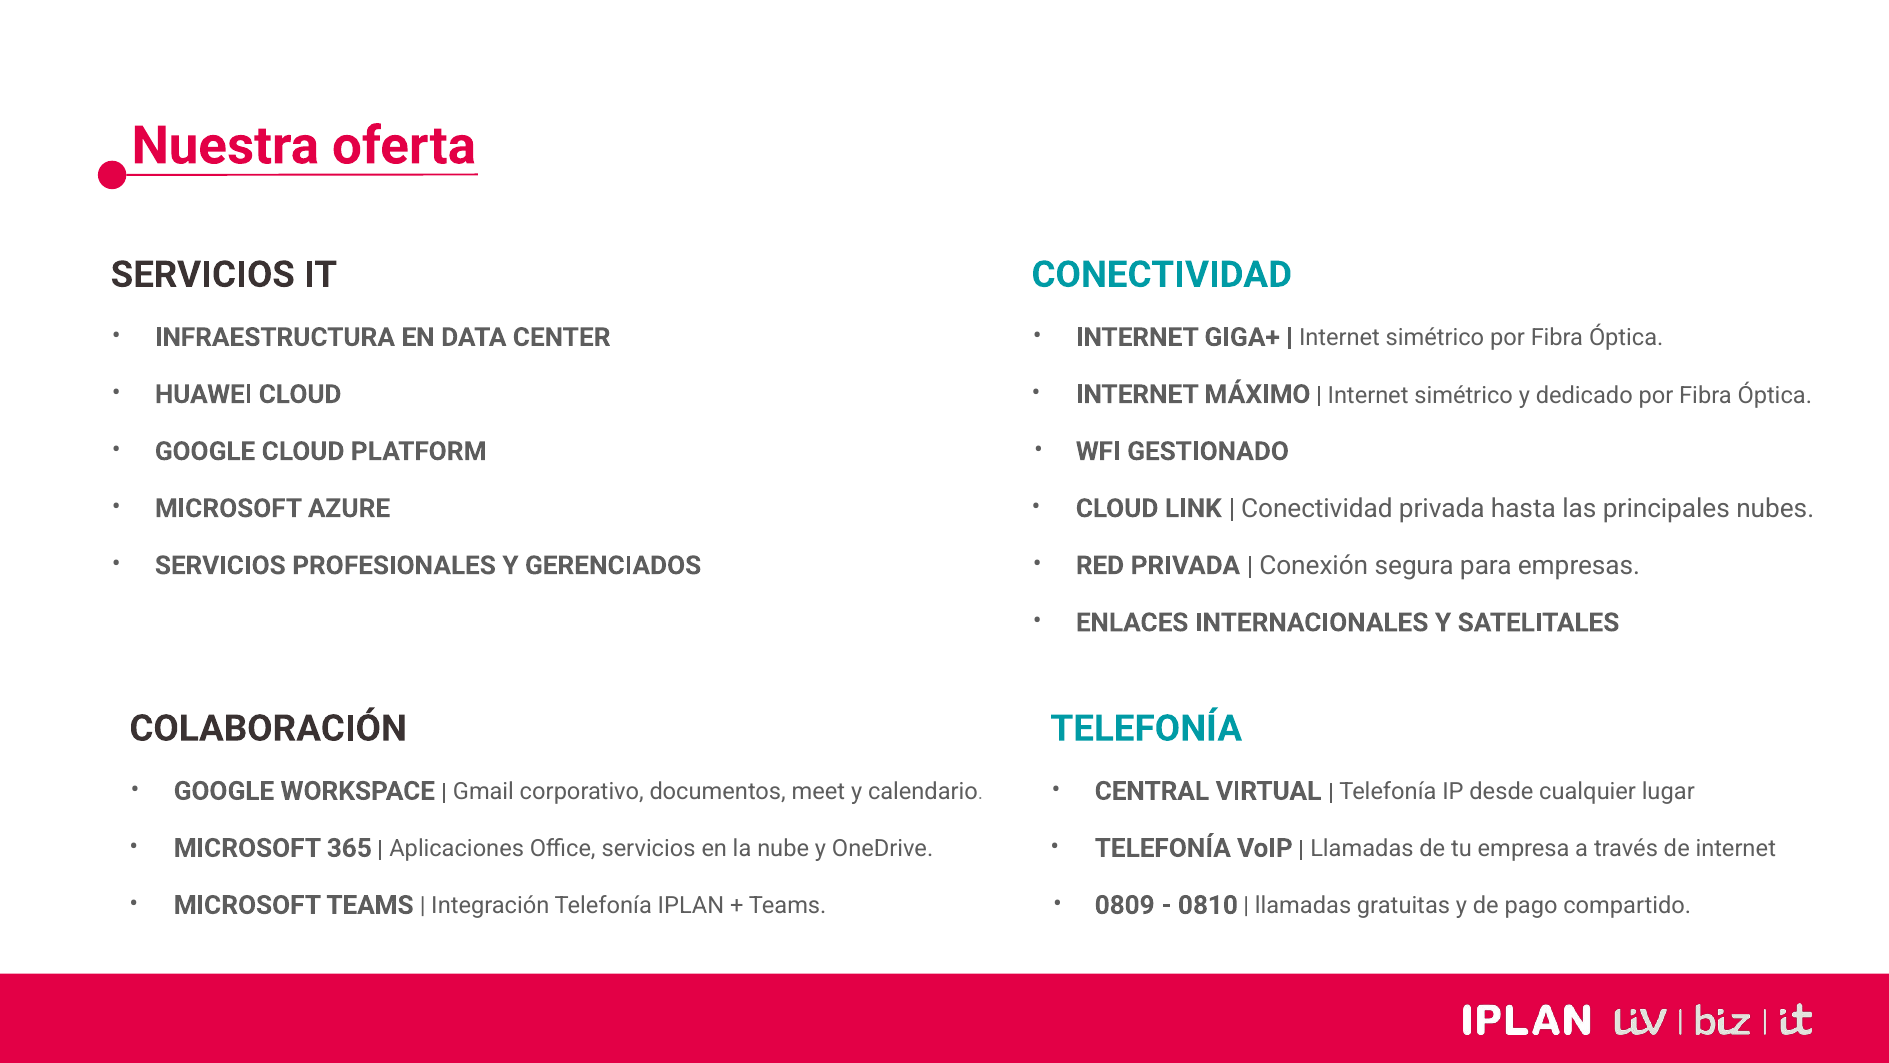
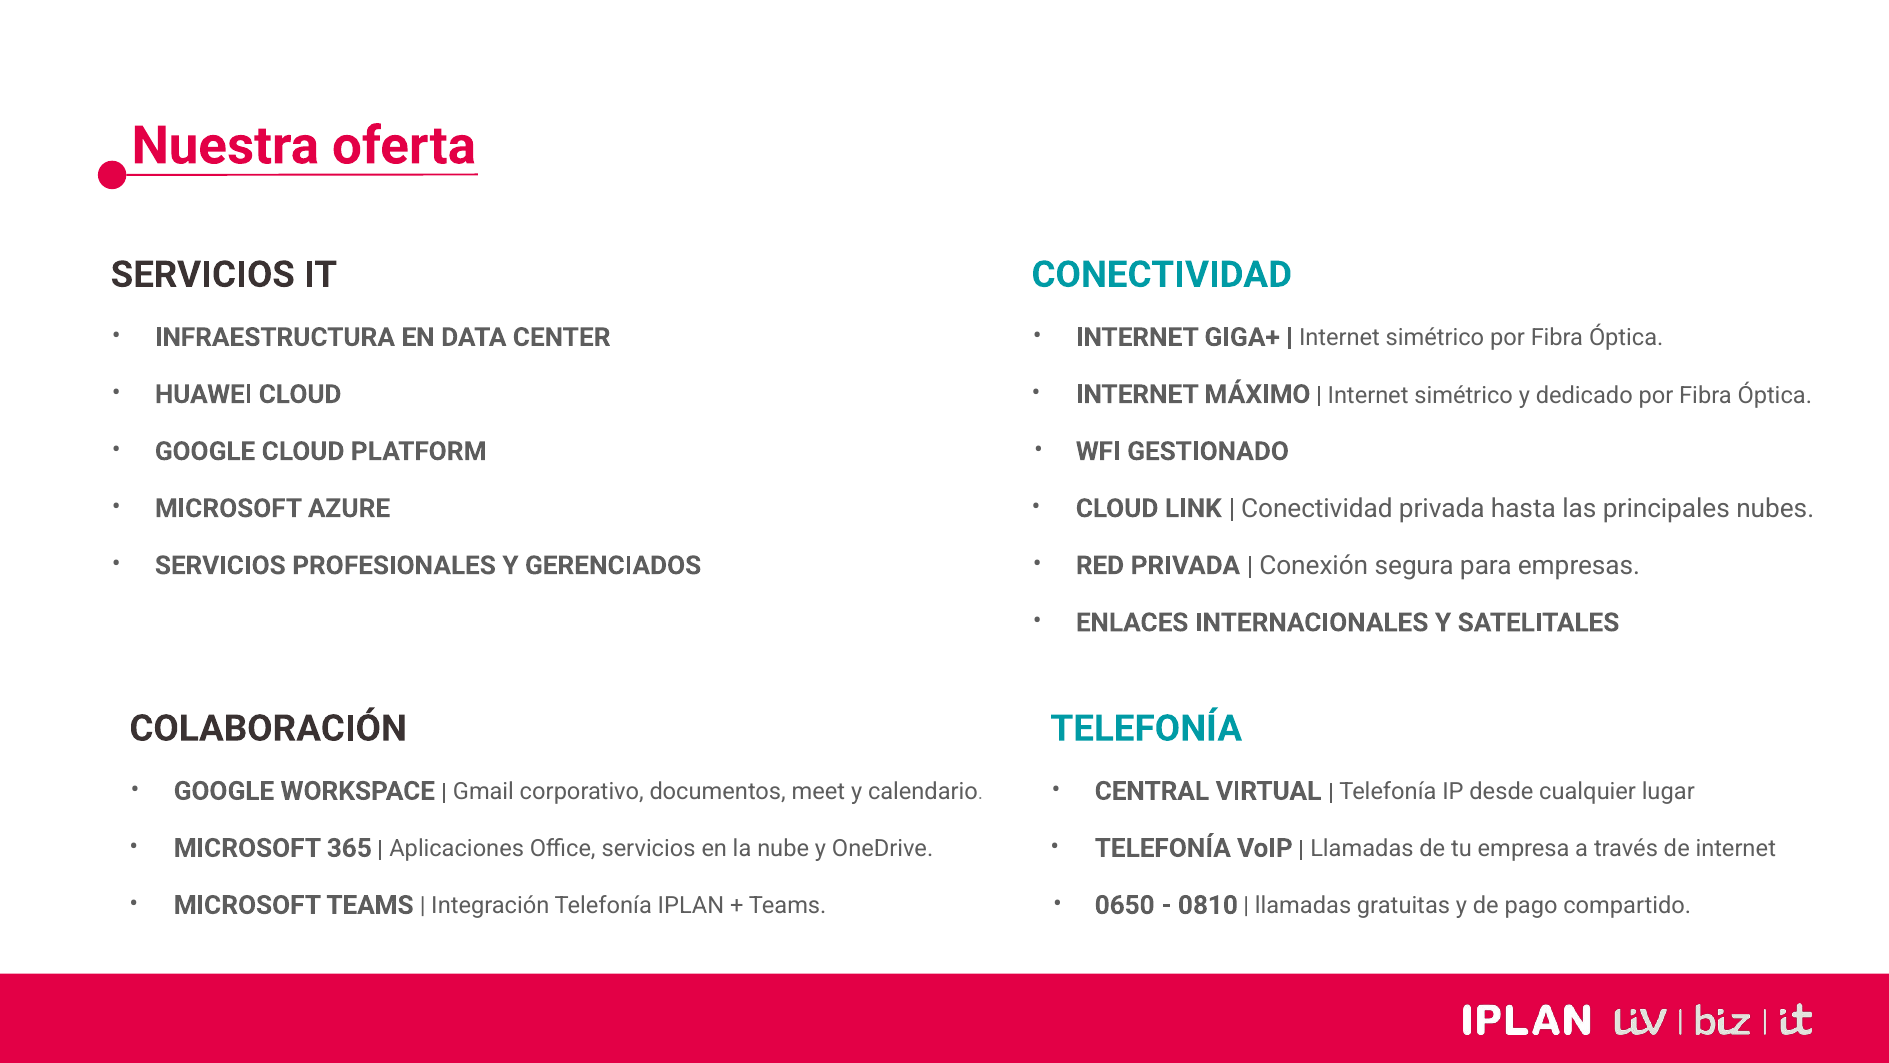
0809: 0809 -> 0650
